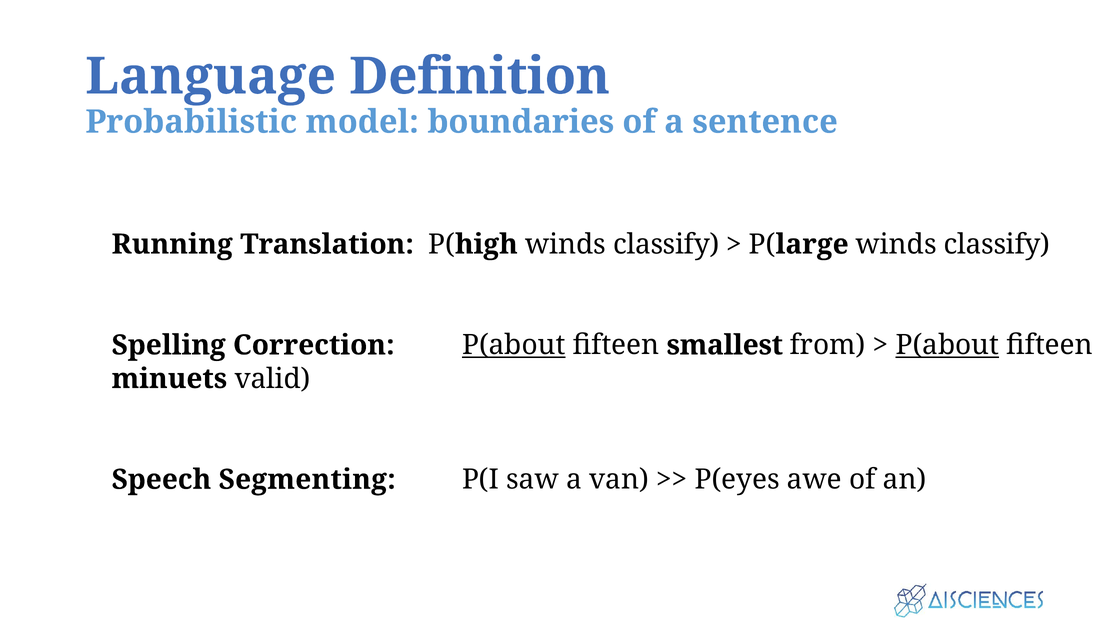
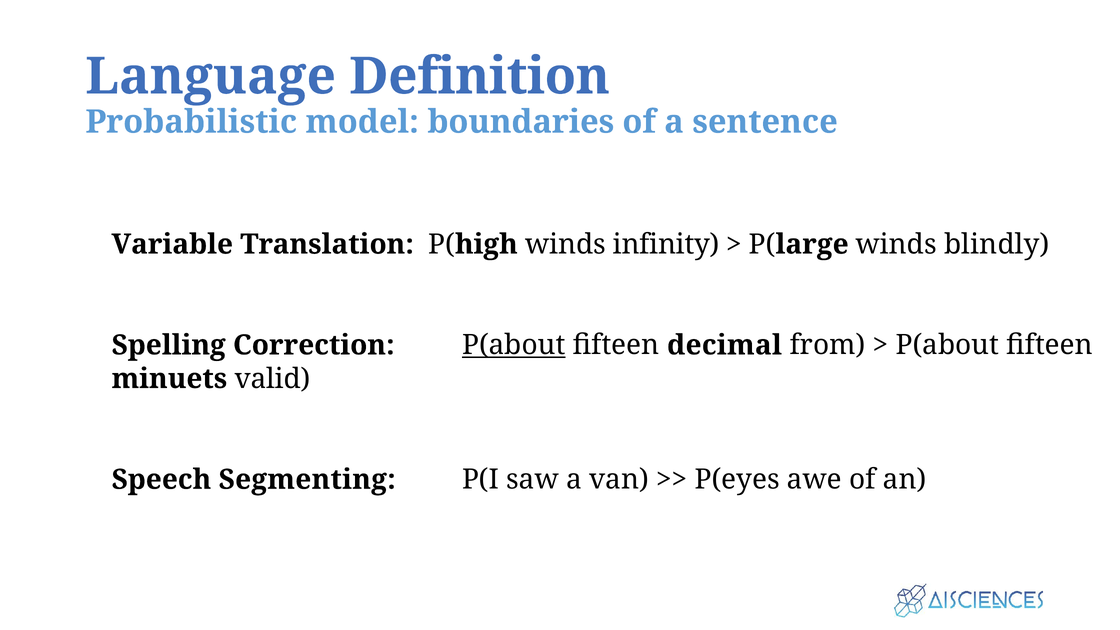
Running: Running -> Variable
P(high winds classify: classify -> infinity
P(large winds classify: classify -> blindly
smallest: smallest -> decimal
P(about at (947, 345) underline: present -> none
